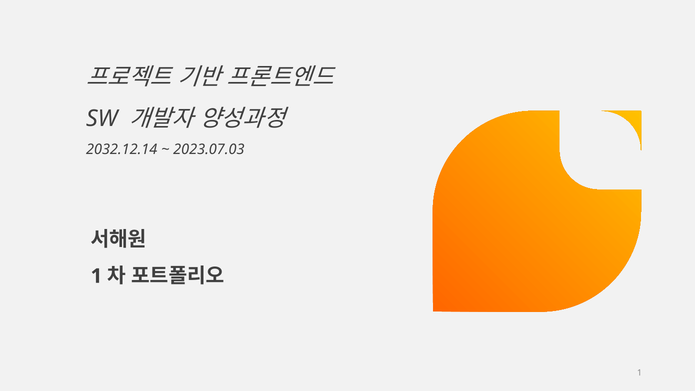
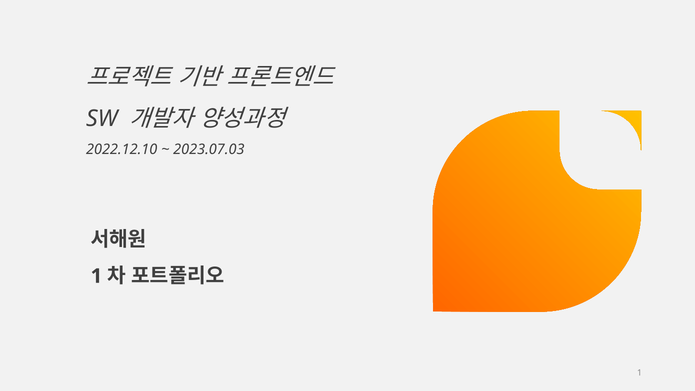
2032.12.14: 2032.12.14 -> 2022.12.10
